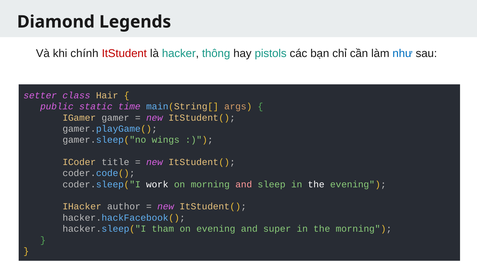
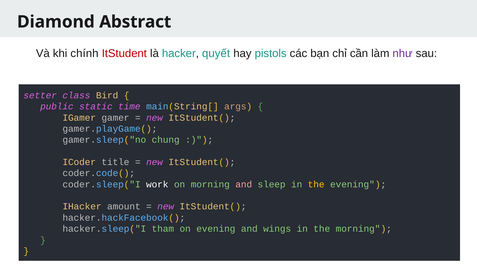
Legends: Legends -> Abstract
thông: thông -> quyết
như colour: blue -> purple
Hair: Hair -> Bird
wings: wings -> chung
the at (316, 185) colour: white -> yellow
author: author -> amount
super: super -> wings
